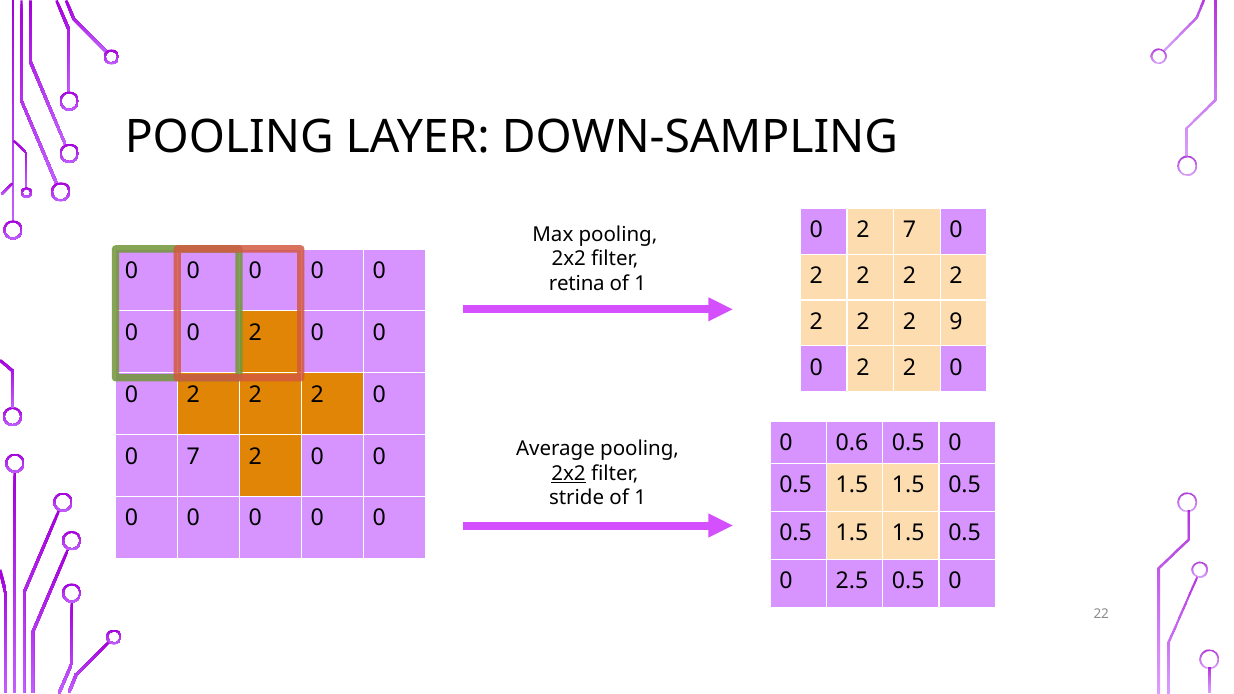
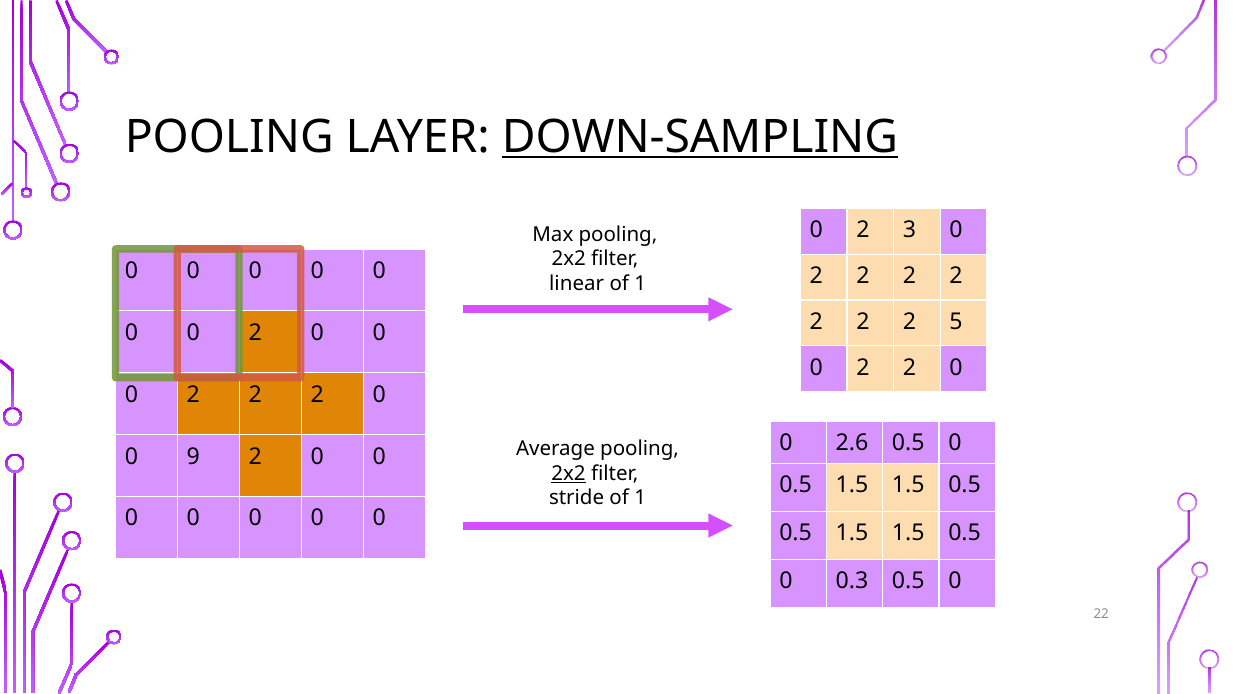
DOWN-SAMPLING underline: none -> present
2 7: 7 -> 3
retina: retina -> linear
9: 9 -> 5
0.6: 0.6 -> 2.6
0 7: 7 -> 9
2.5: 2.5 -> 0.3
